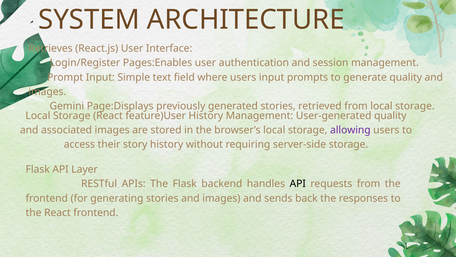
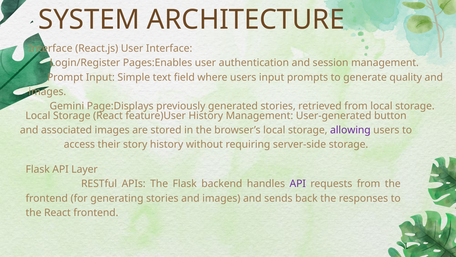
Retrieves at (51, 48): Retrieves -> Interface
User-generated quality: quality -> button
API at (298, 184) colour: black -> purple
